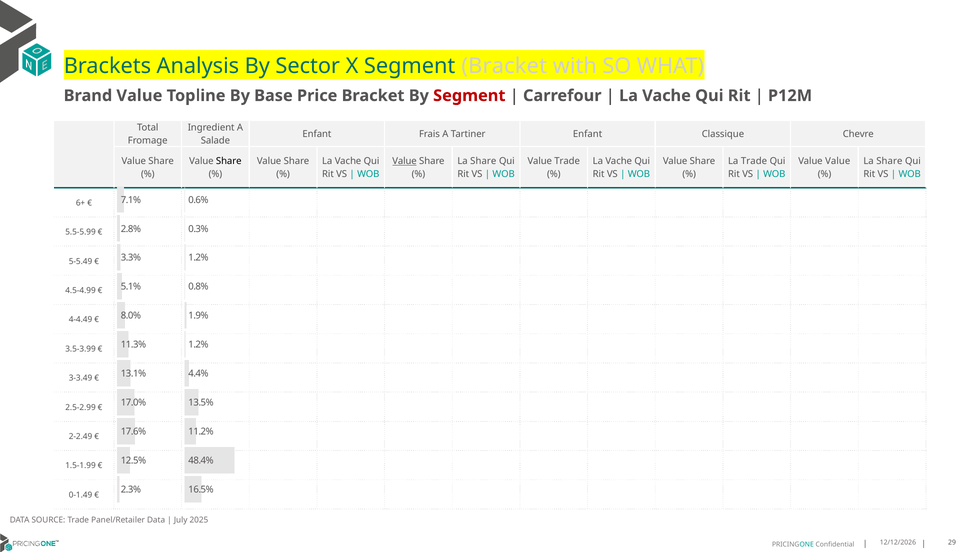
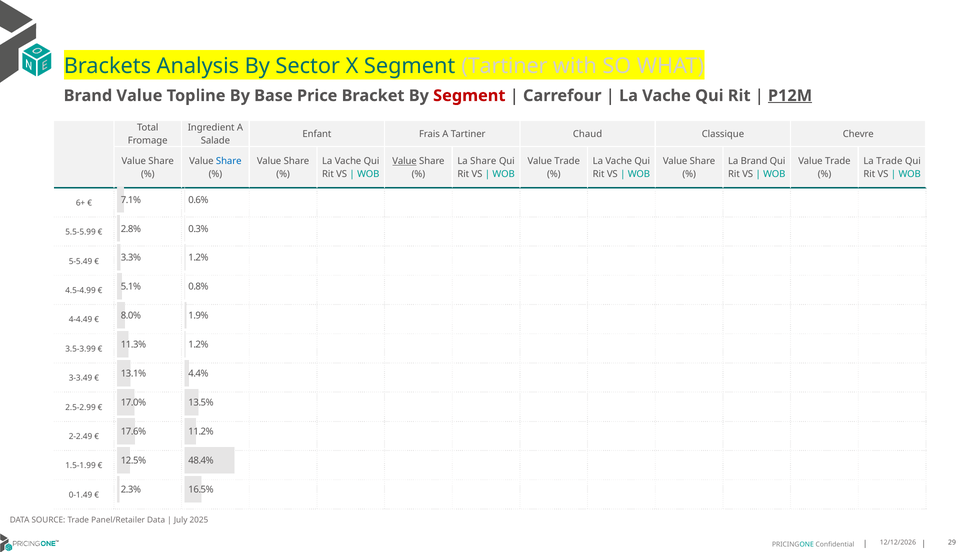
Segment Bracket: Bracket -> Tartiner
P12M underline: none -> present
Tartiner Enfant: Enfant -> Chaud
Share at (229, 161) colour: black -> blue
La Trade: Trade -> Brand
Value at (838, 161): Value -> Trade
Share at (889, 161): Share -> Trade
